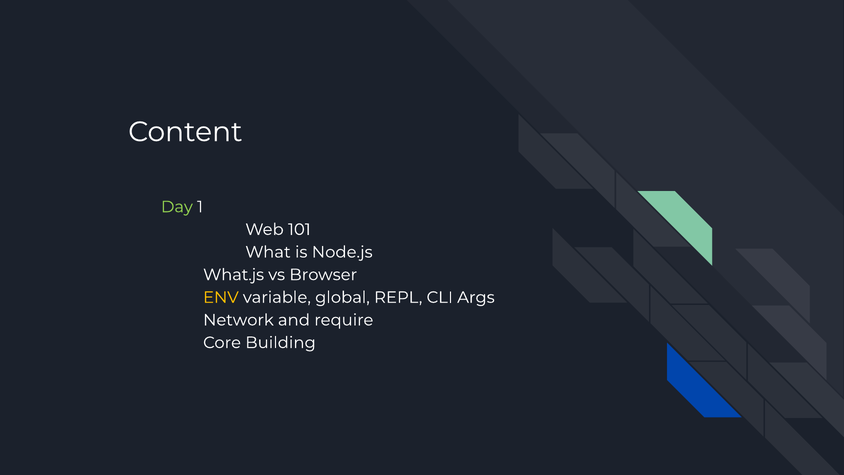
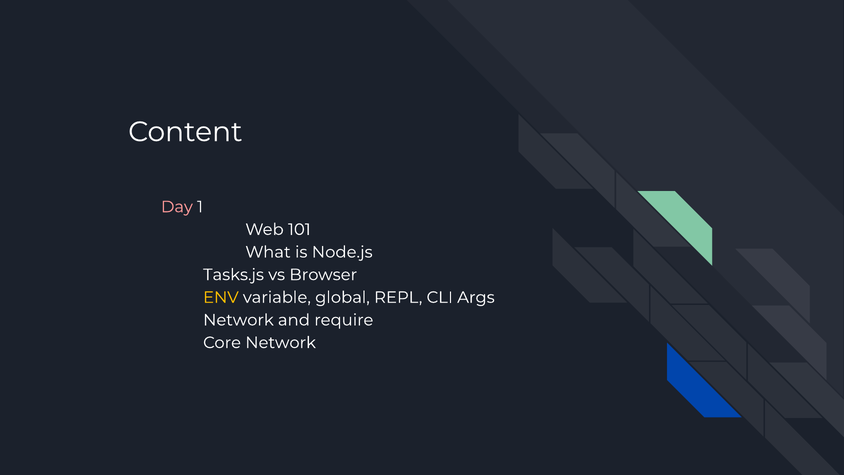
Day colour: light green -> pink
What.js: What.js -> Tasks.js
Core Building: Building -> Network
